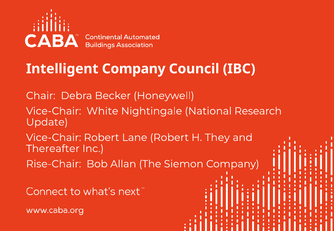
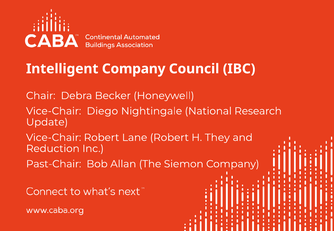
White: White -> Diego
Thereafter: Thereafter -> Reduction
Rise-Chair: Rise-Chair -> Past-Chair
